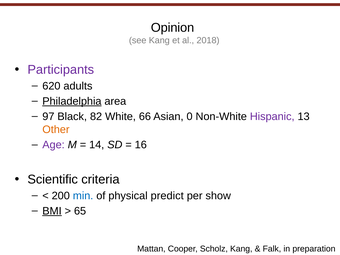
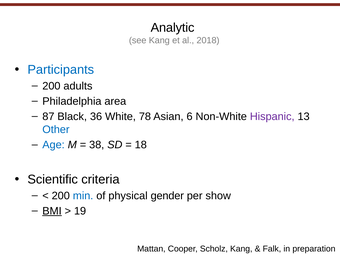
Opinion: Opinion -> Analytic
Participants colour: purple -> blue
620 at (51, 86): 620 -> 200
Philadelphia underline: present -> none
97: 97 -> 87
82: 82 -> 36
66: 66 -> 78
0: 0 -> 6
Other colour: orange -> blue
Age colour: purple -> blue
14: 14 -> 38
16: 16 -> 18
predict: predict -> gender
65: 65 -> 19
